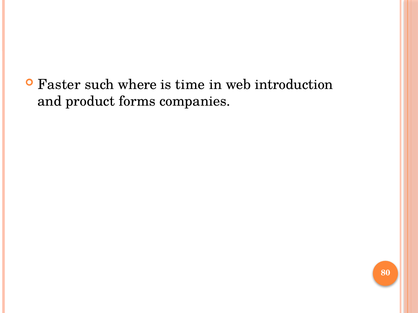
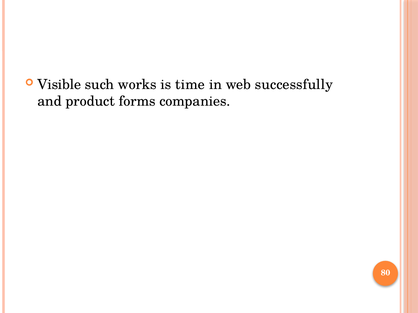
Faster: Faster -> Visible
where: where -> works
introduction: introduction -> successfully
